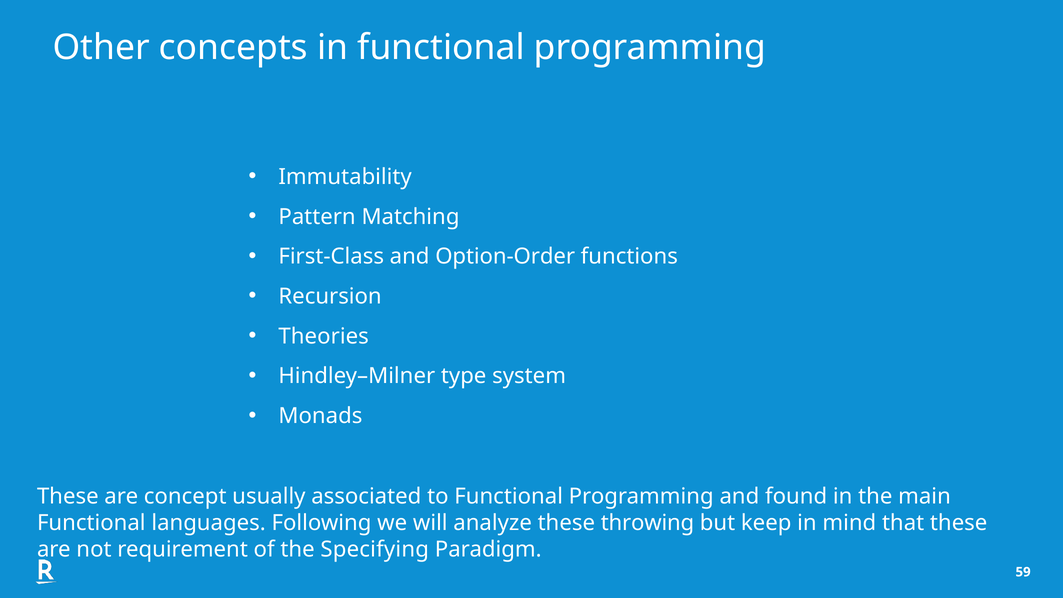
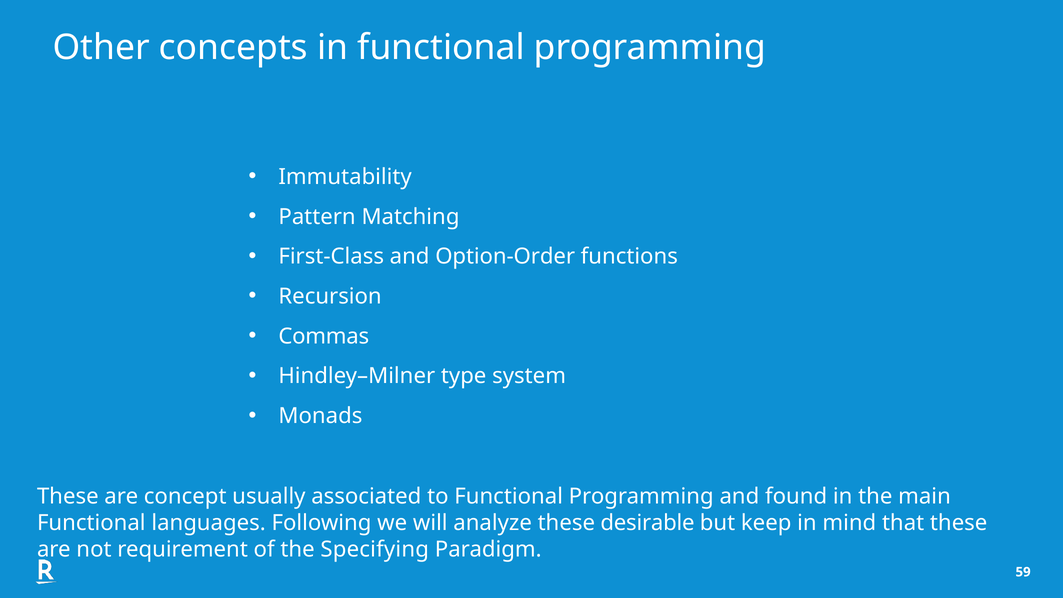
Theories: Theories -> Commas
throwing: throwing -> desirable
